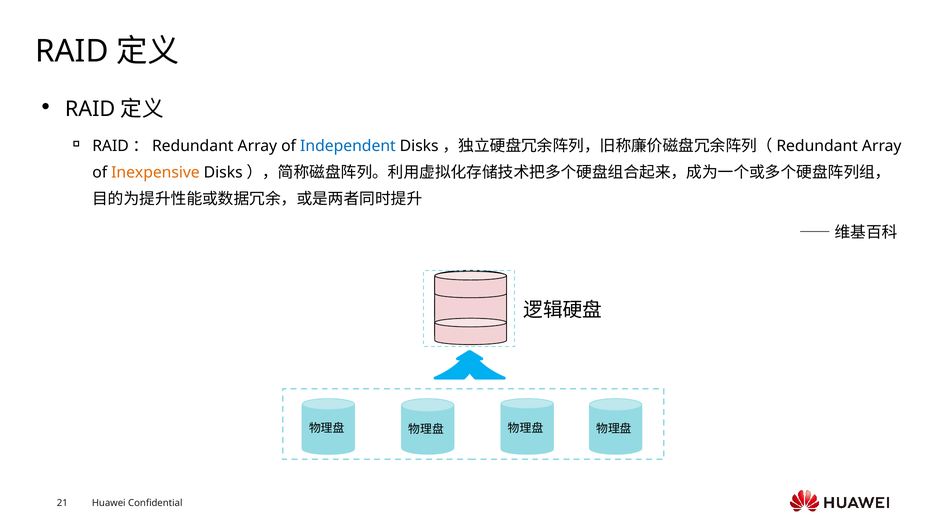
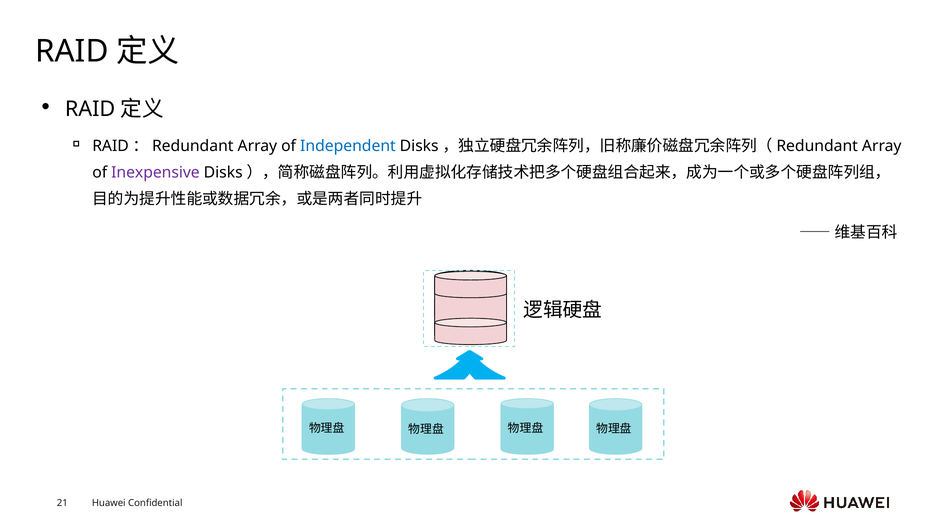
Inexpensive colour: orange -> purple
